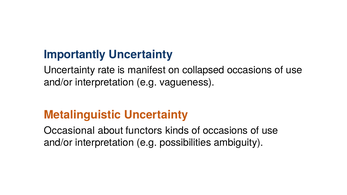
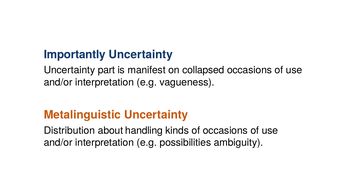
rate: rate -> part
Occasional: Occasional -> Distribution
functors: functors -> handling
